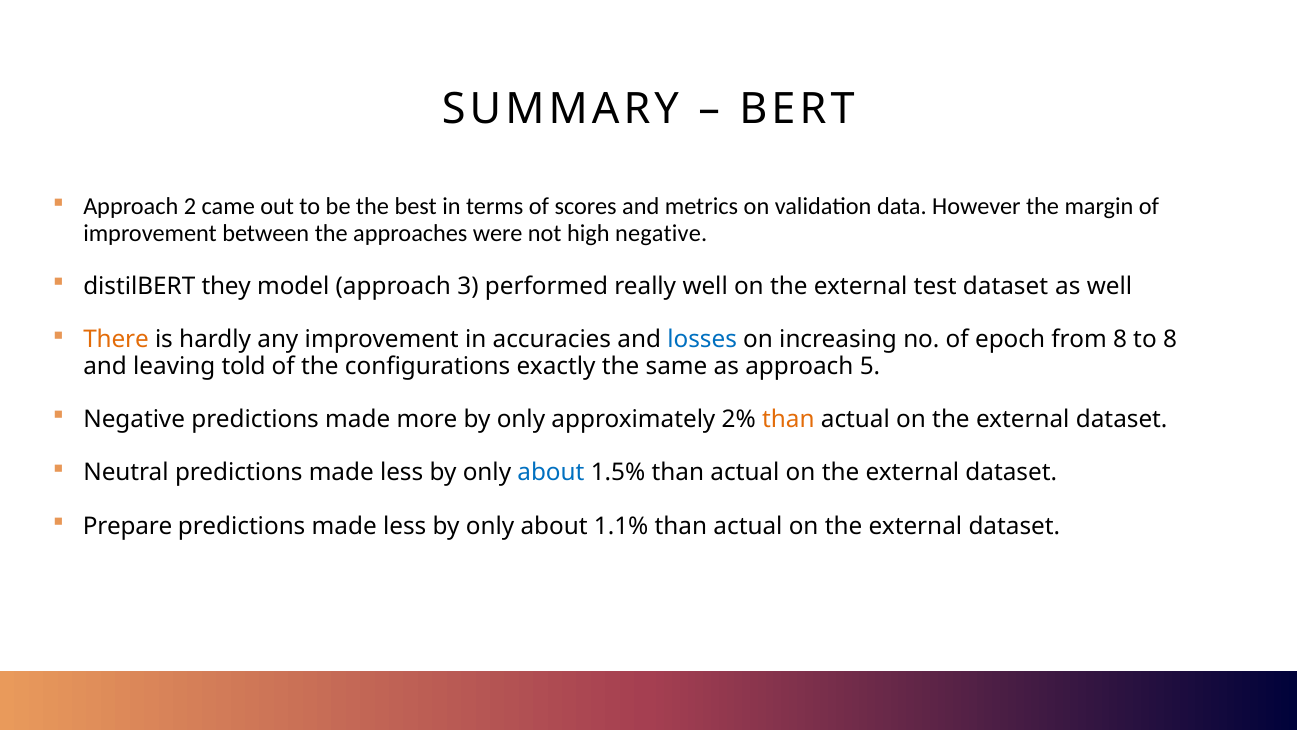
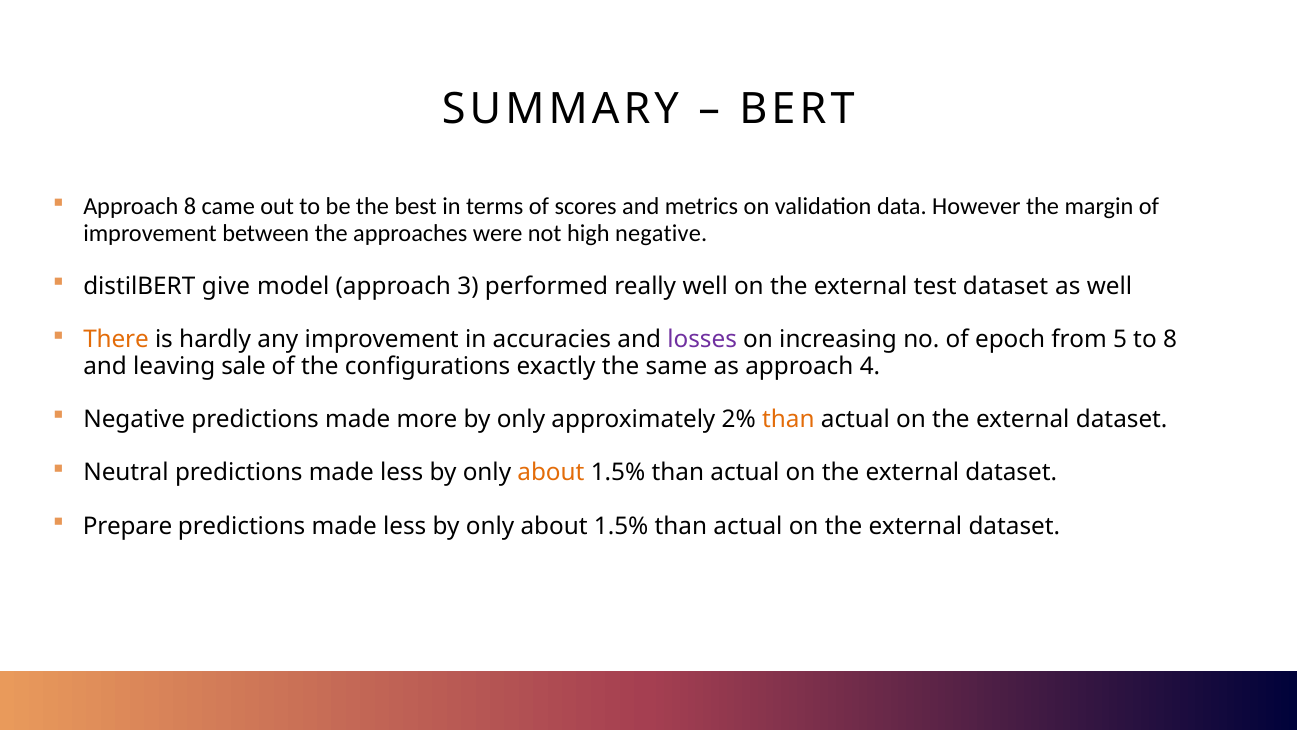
Approach 2: 2 -> 8
they: they -> give
losses colour: blue -> purple
from 8: 8 -> 5
told: told -> sale
5: 5 -> 4
about at (551, 472) colour: blue -> orange
1.1% at (621, 526): 1.1% -> 1.5%
